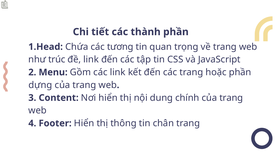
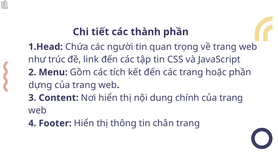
tương: tương -> người
các link: link -> tích
